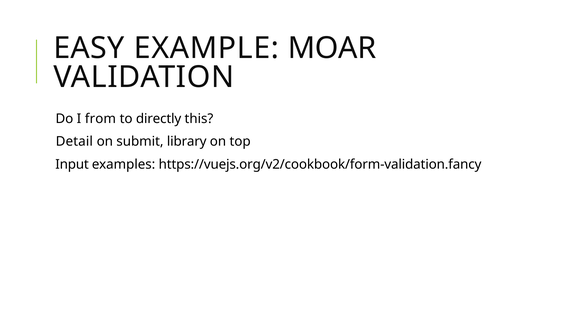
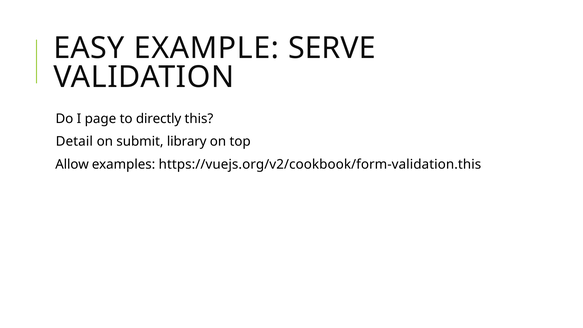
MOAR: MOAR -> SERVE
from: from -> page
Input: Input -> Allow
https://vuejs.org/v2/cookbook/form-validation.fancy: https://vuejs.org/v2/cookbook/form-validation.fancy -> https://vuejs.org/v2/cookbook/form-validation.this
